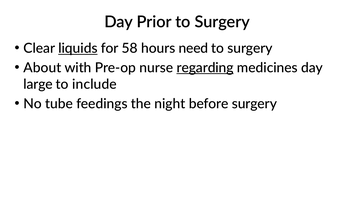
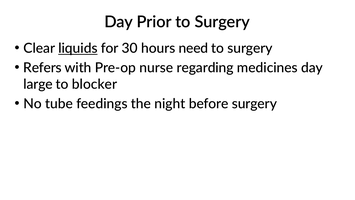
58: 58 -> 30
About: About -> Refers
regarding underline: present -> none
include: include -> blocker
